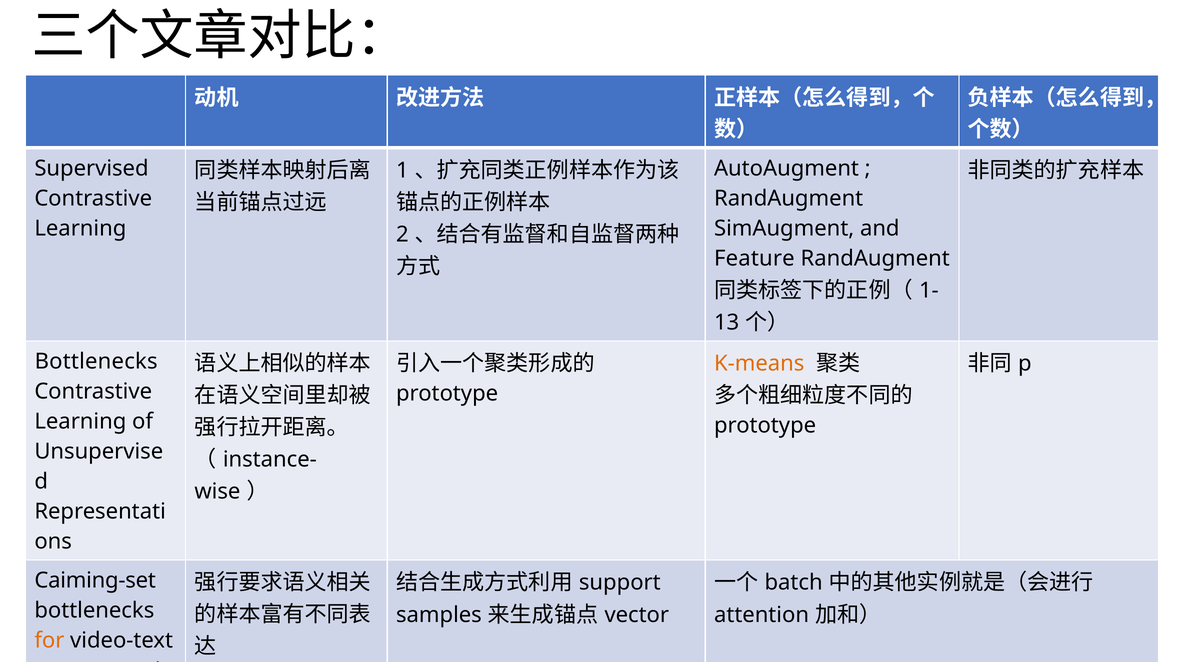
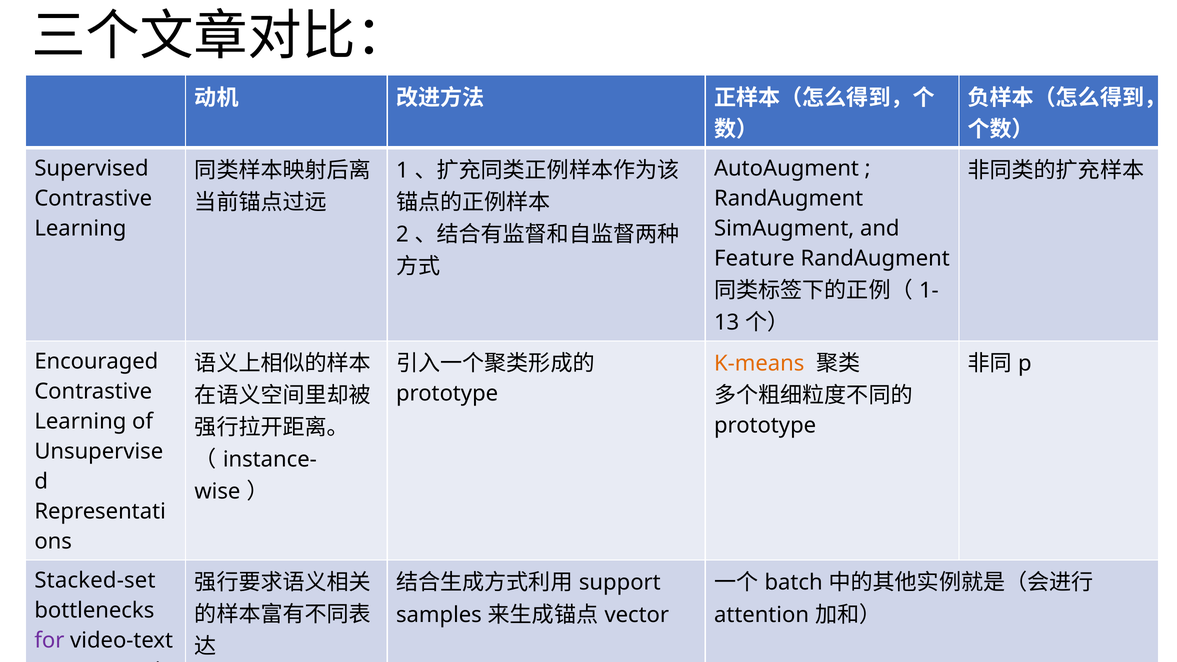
Bottlenecks at (96, 362): Bottlenecks -> Encouraged
Caiming-set: Caiming-set -> Stacked-set
for colour: orange -> purple
